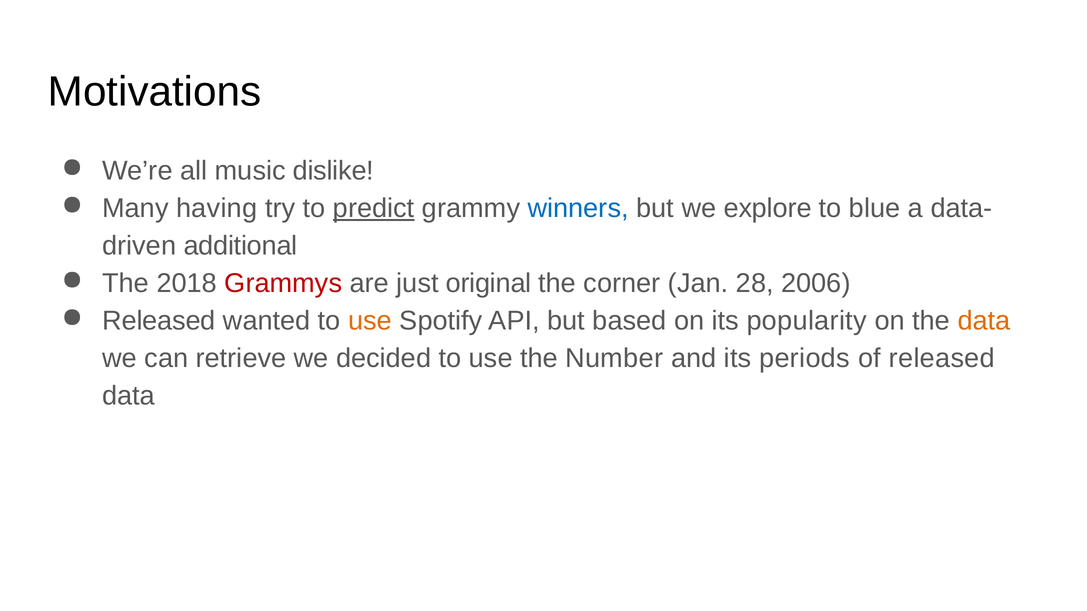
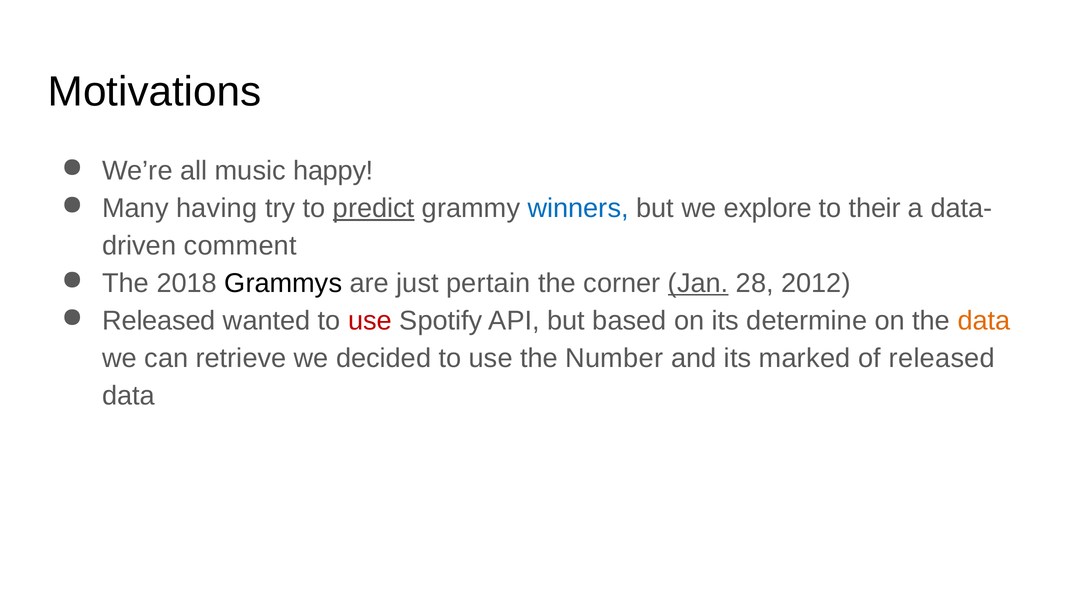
dislike: dislike -> happy
blue: blue -> their
additional: additional -> comment
Grammys colour: red -> black
original: original -> pertain
Jan underline: none -> present
2006: 2006 -> 2012
use at (370, 321) colour: orange -> red
popularity: popularity -> determine
periods: periods -> marked
